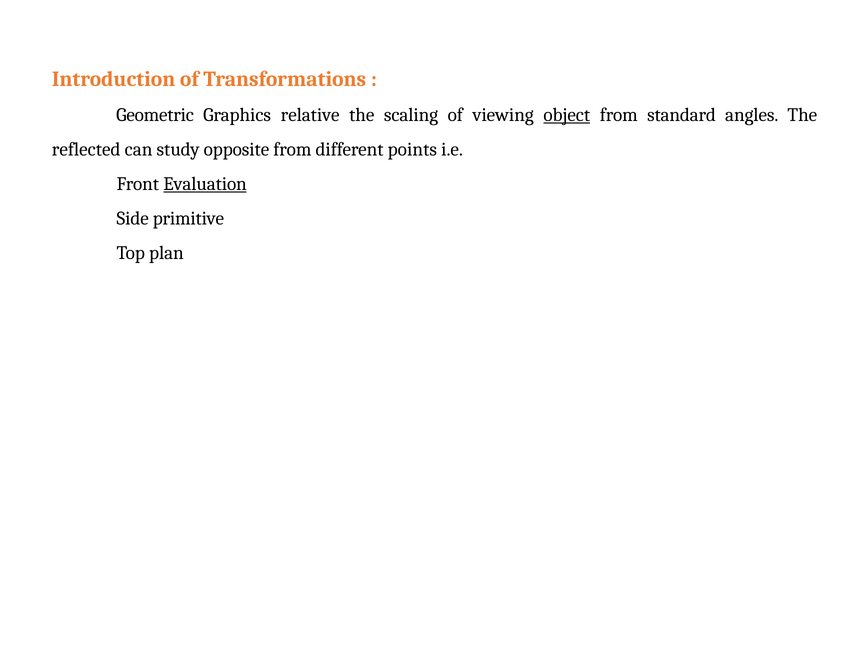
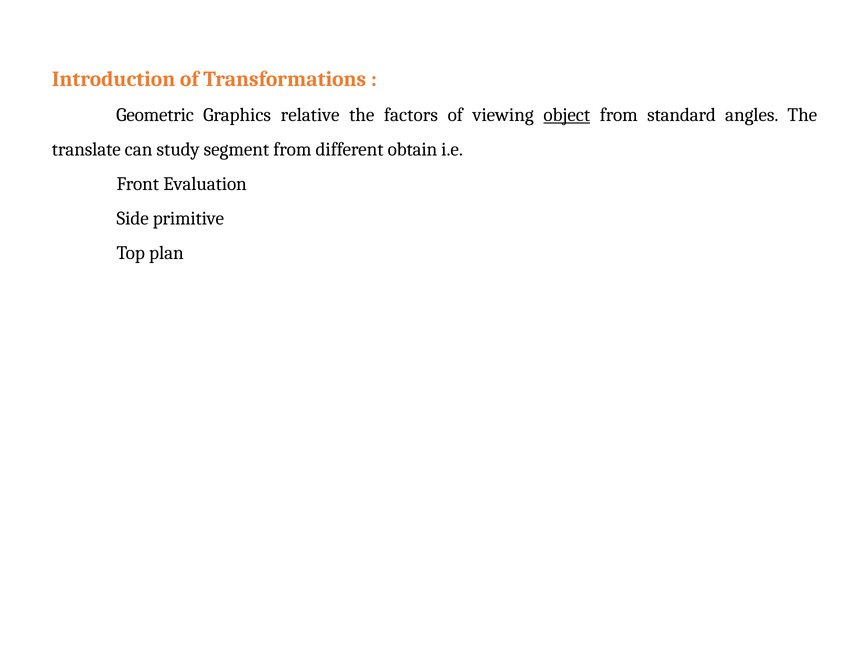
scaling: scaling -> factors
reflected: reflected -> translate
opposite: opposite -> segment
points: points -> obtain
Evaluation underline: present -> none
